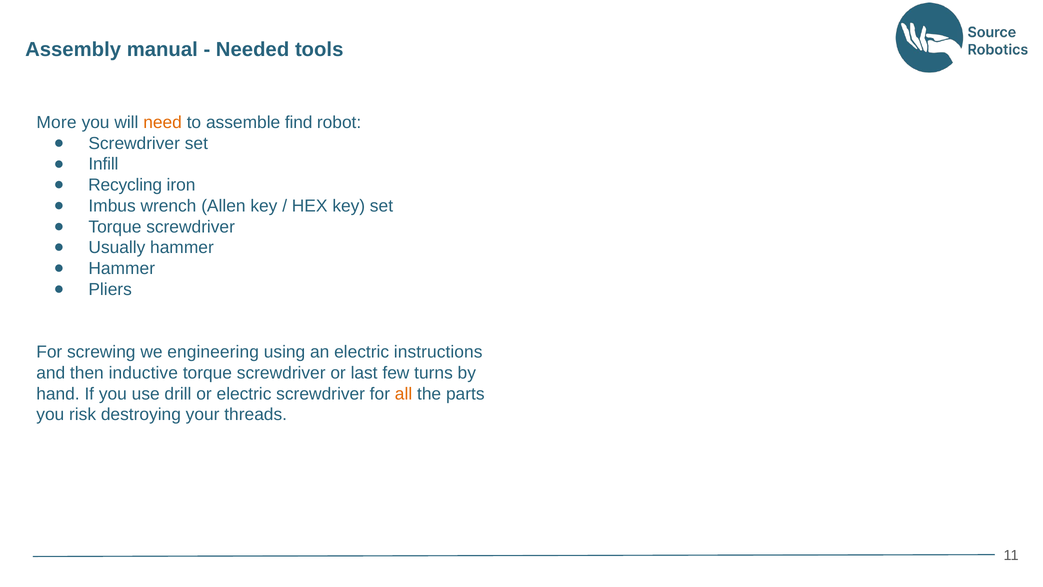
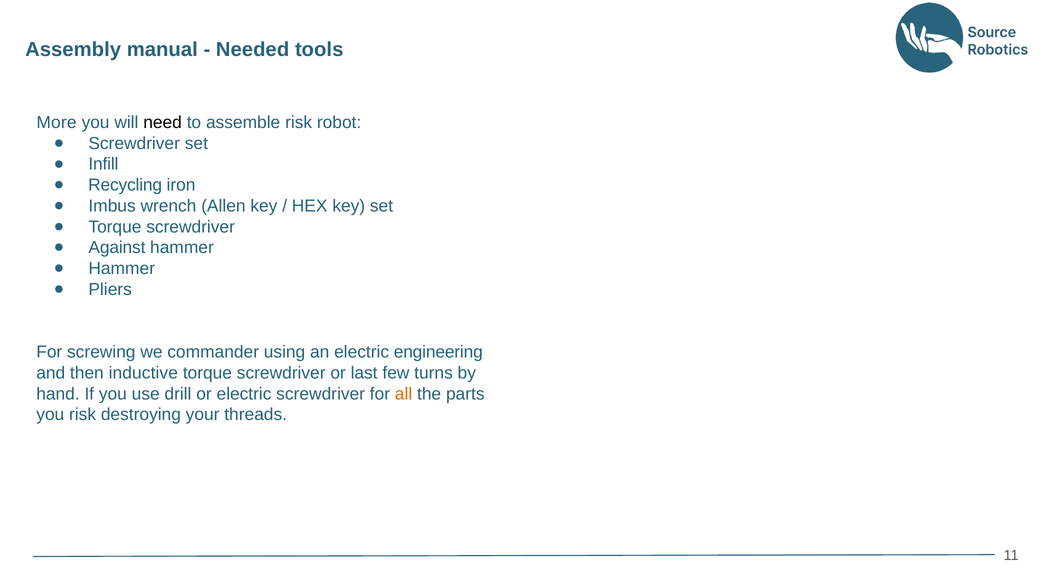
need colour: orange -> black
assemble find: find -> risk
Usually: Usually -> Against
engineering: engineering -> commander
instructions: instructions -> engineering
